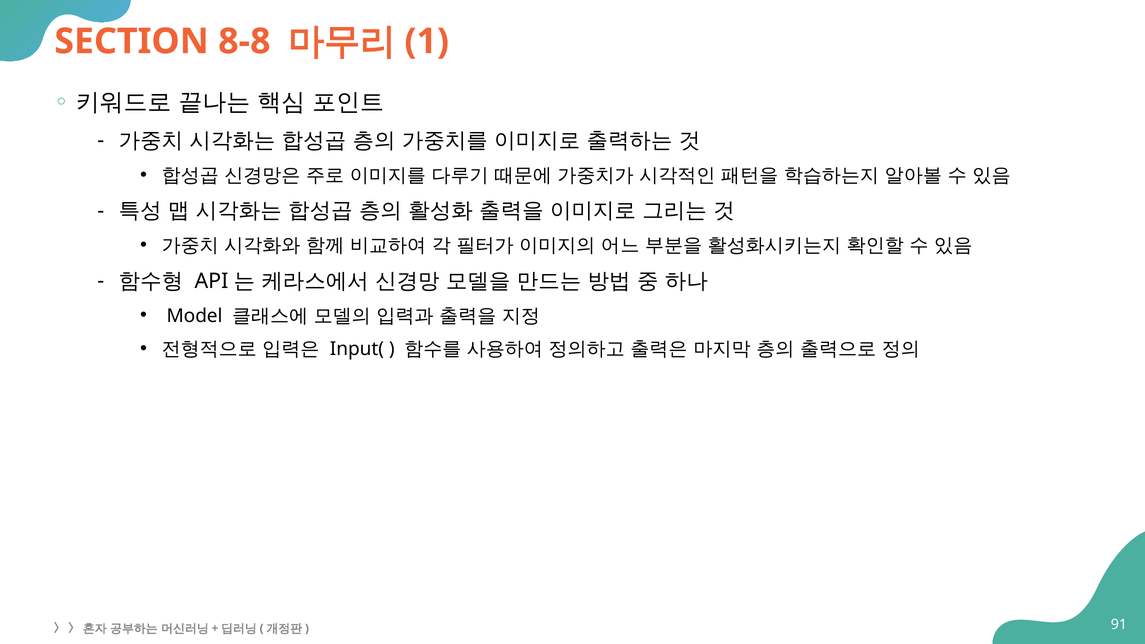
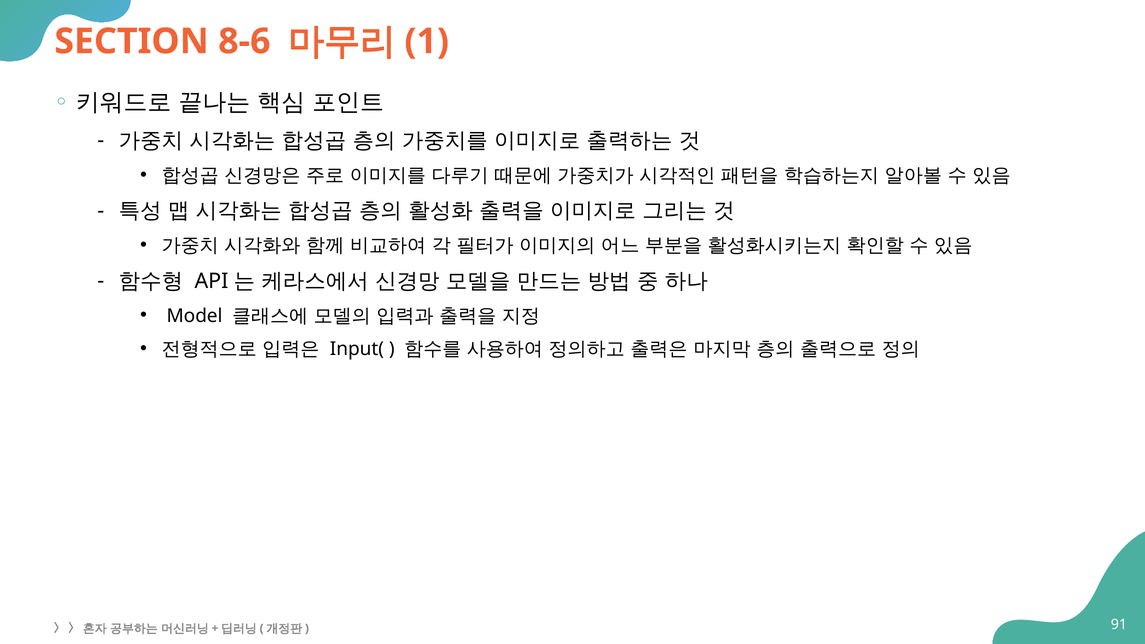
8-8: 8-8 -> 8-6
